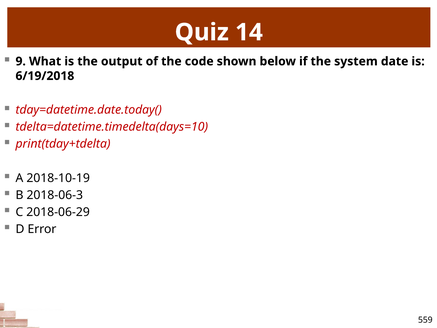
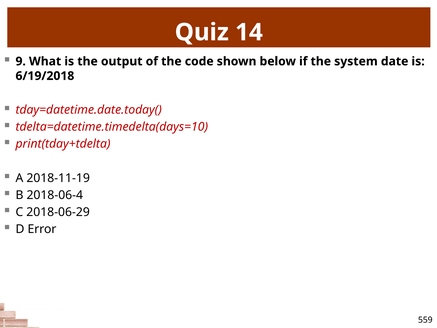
2018-10-19: 2018-10-19 -> 2018-11-19
2018-06-3: 2018-06-3 -> 2018-06-4
